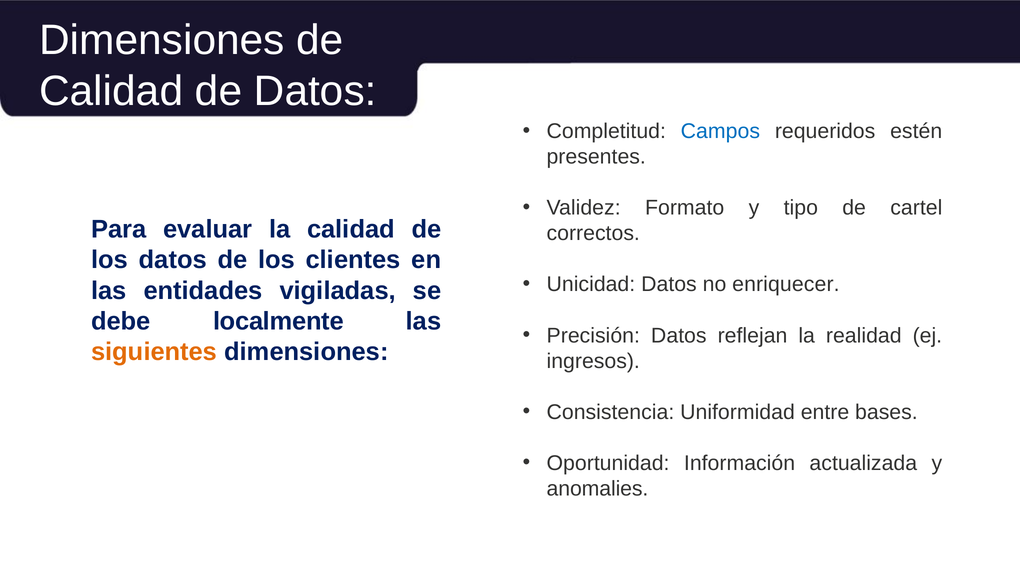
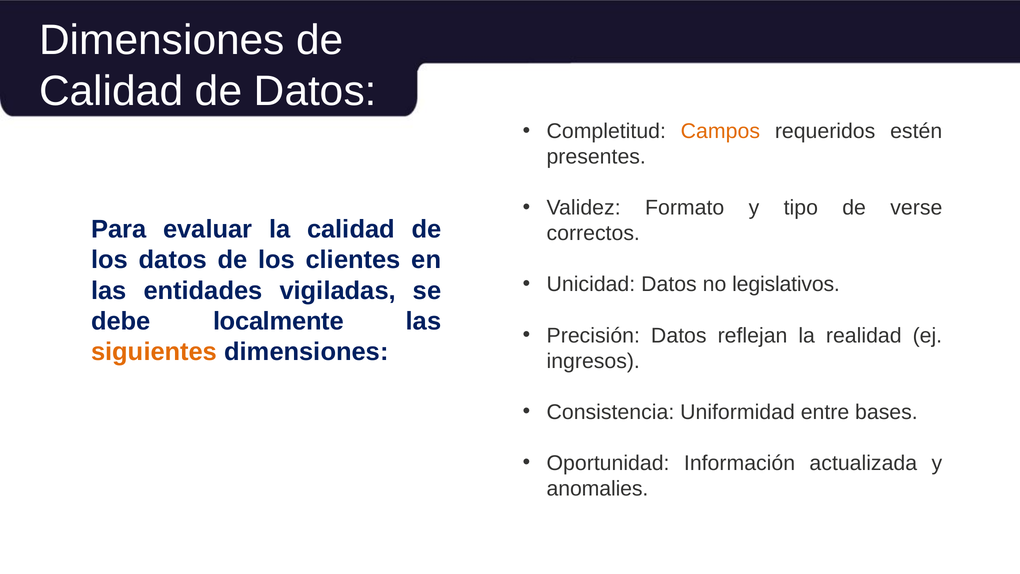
Campos colour: blue -> orange
cartel: cartel -> verse
enriquecer: enriquecer -> legislativos
